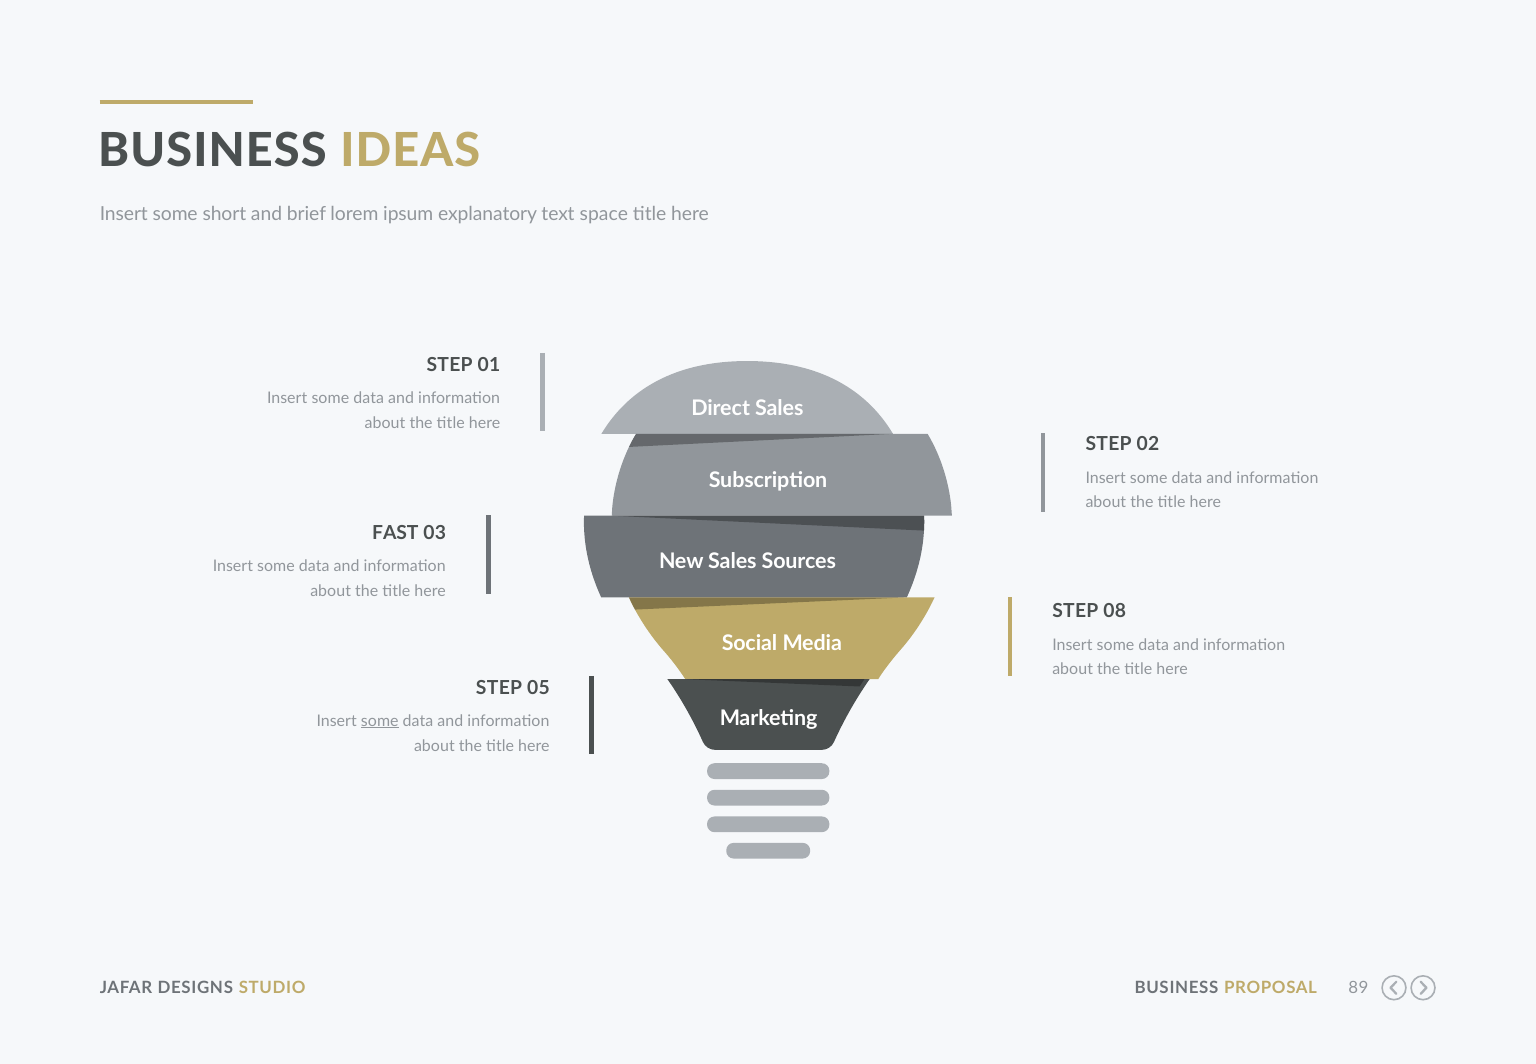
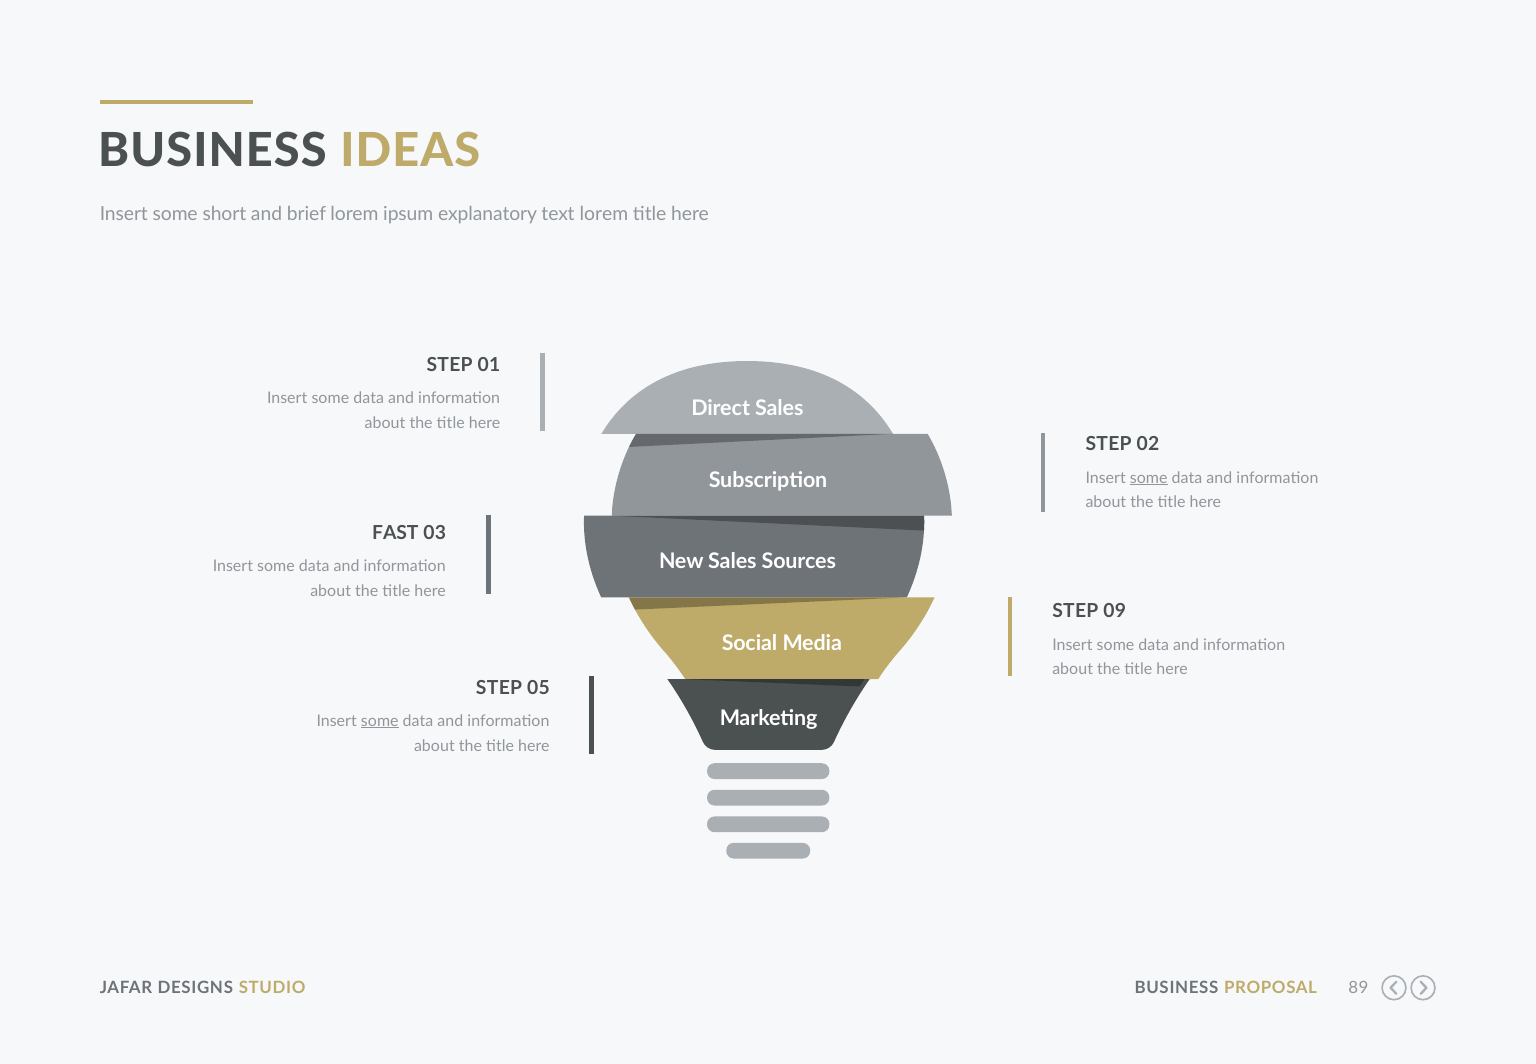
text space: space -> lorem
some at (1149, 478) underline: none -> present
08: 08 -> 09
